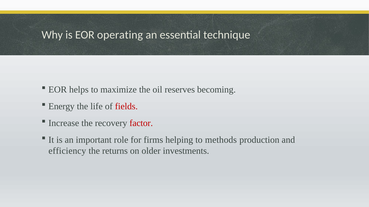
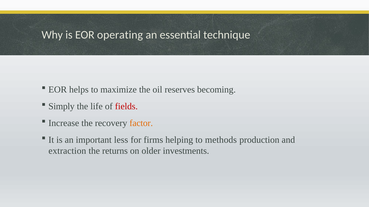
Energy: Energy -> Simply
factor colour: red -> orange
role: role -> less
efficiency: efficiency -> extraction
